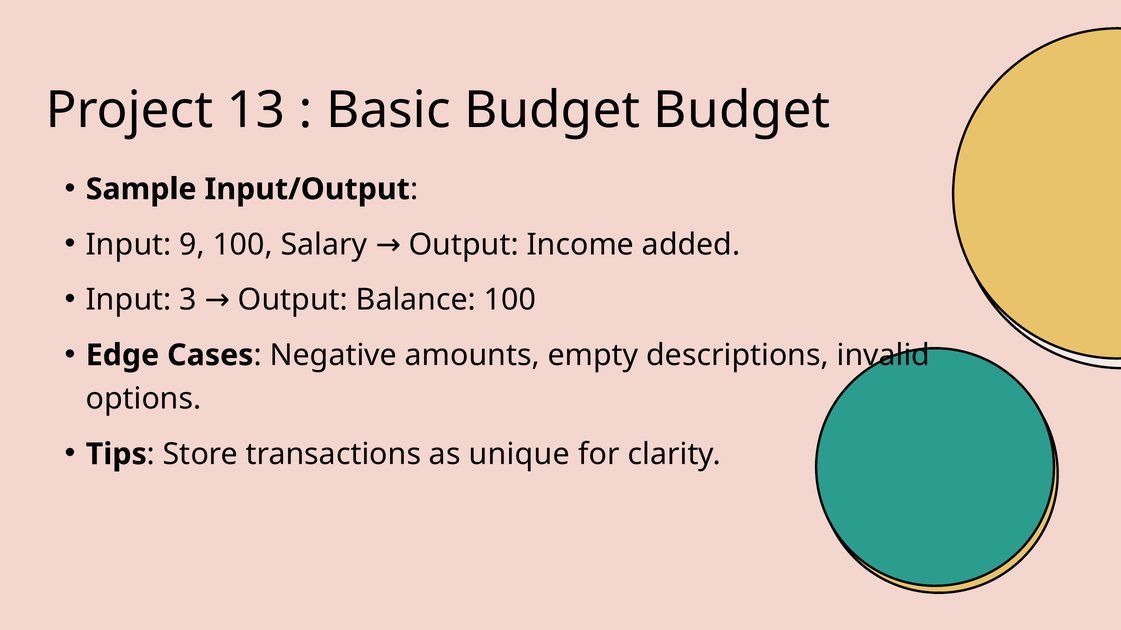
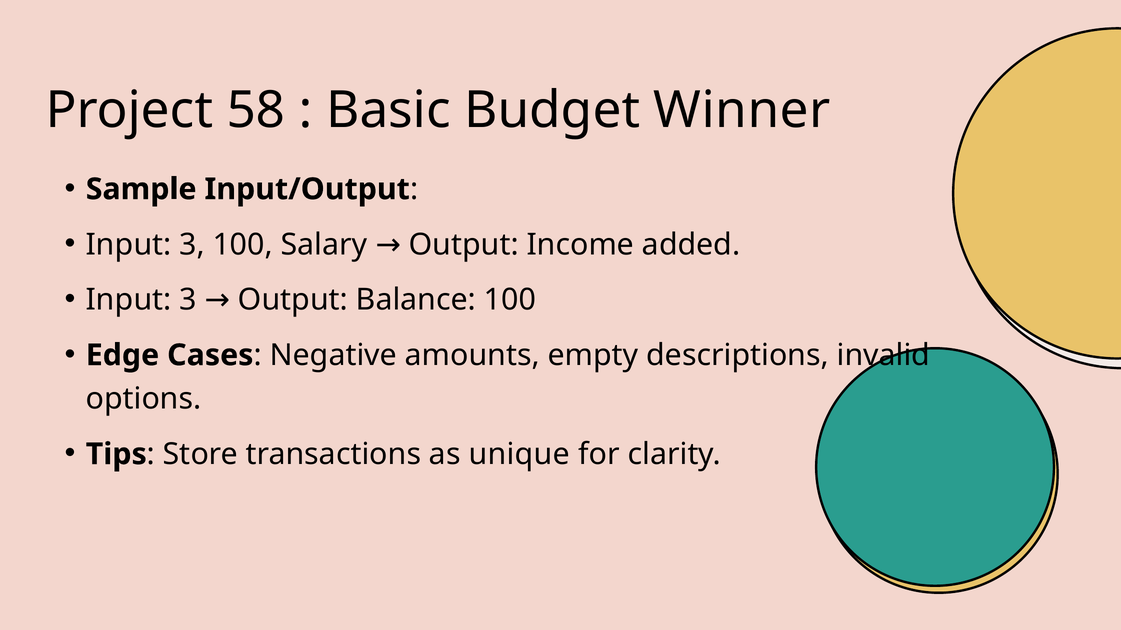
13: 13 -> 58
Budget Budget: Budget -> Winner
9 at (192, 245): 9 -> 3
